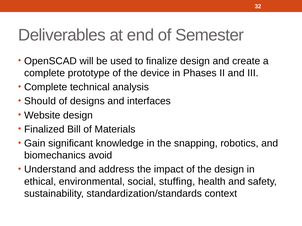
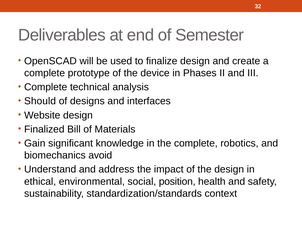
the snapping: snapping -> complete
stuffing: stuffing -> position
